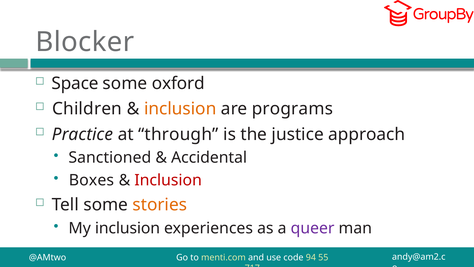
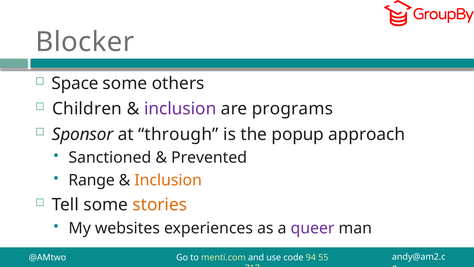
oxford: oxford -> others
inclusion at (180, 109) colour: orange -> purple
Practice: Practice -> Sponsor
justice: justice -> popup
Accidental: Accidental -> Prevented
Boxes: Boxes -> Range
Inclusion at (168, 180) colour: red -> orange
My inclusion: inclusion -> websites
